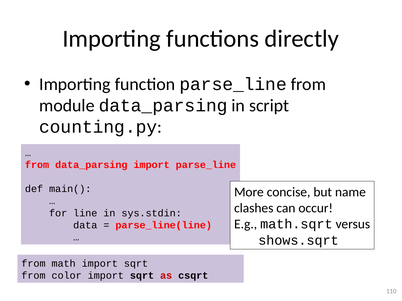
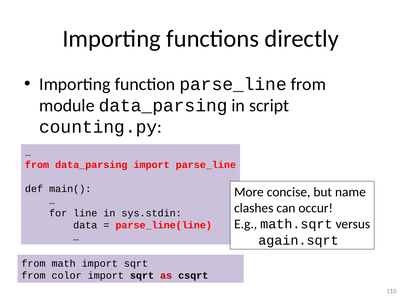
shows.sqrt: shows.sqrt -> again.sqrt
